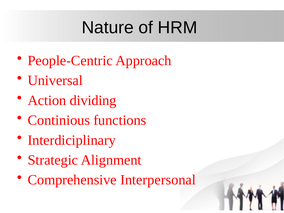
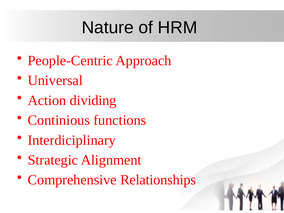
Interpersonal: Interpersonal -> Relationships
